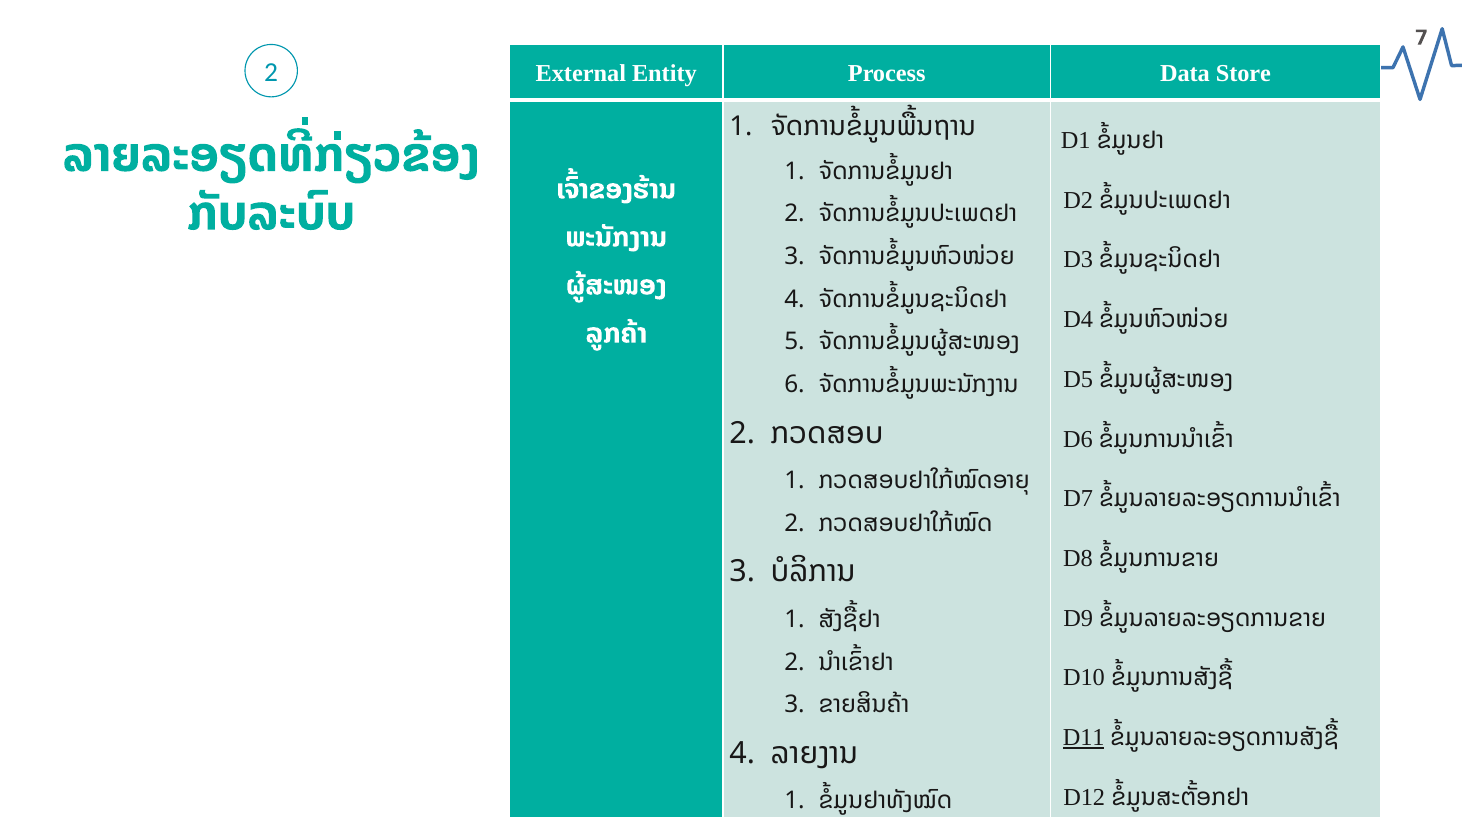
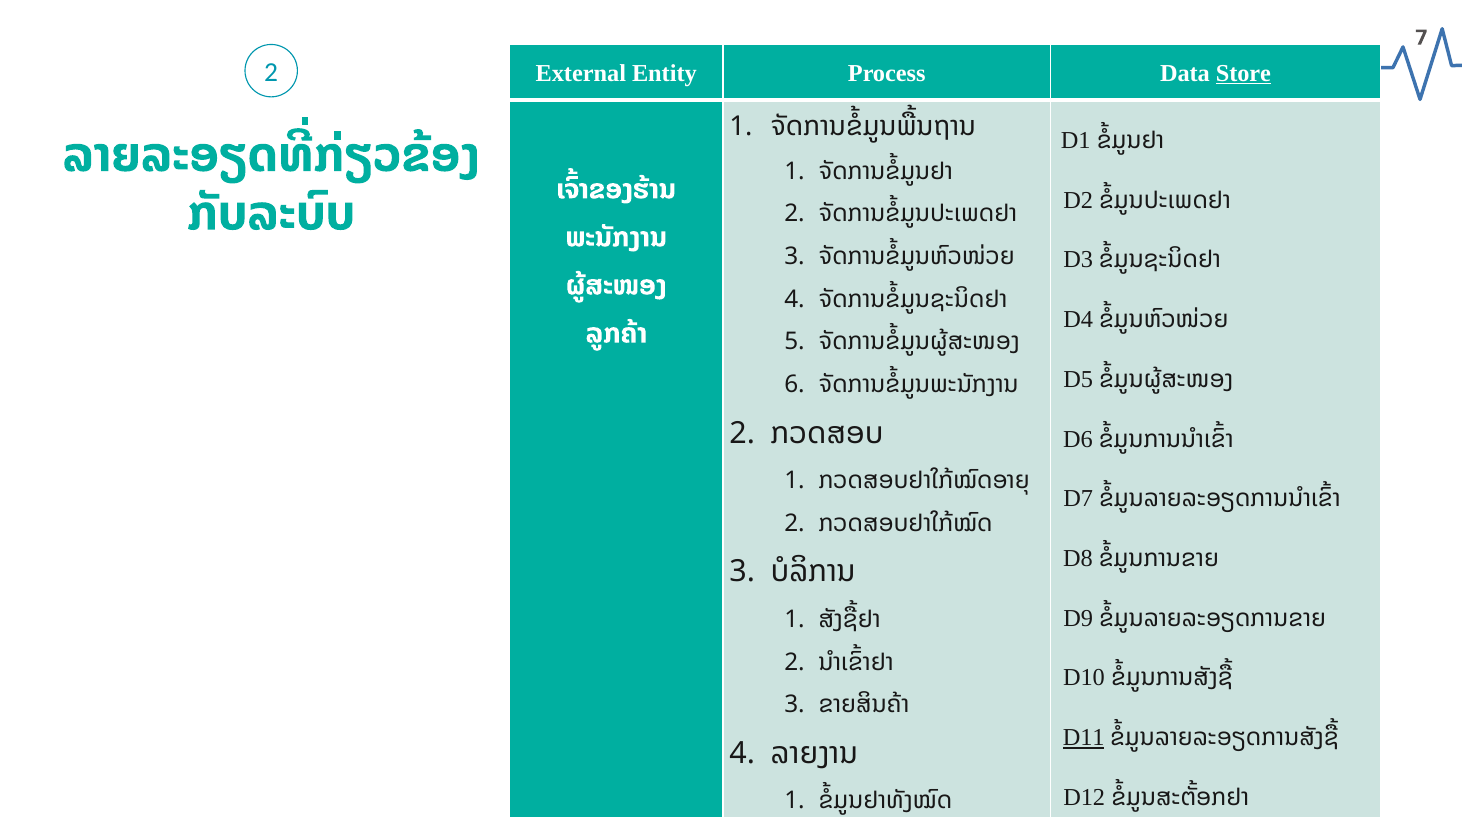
Store underline: none -> present
